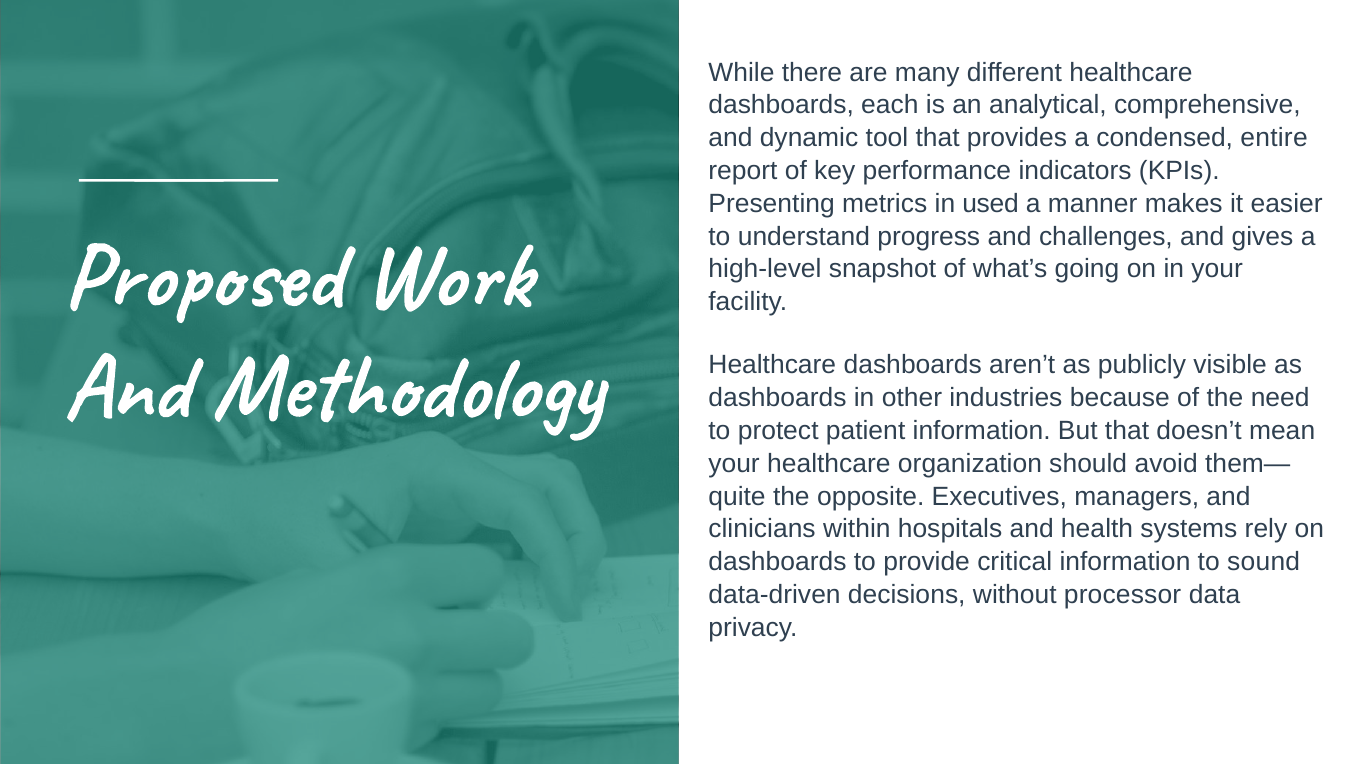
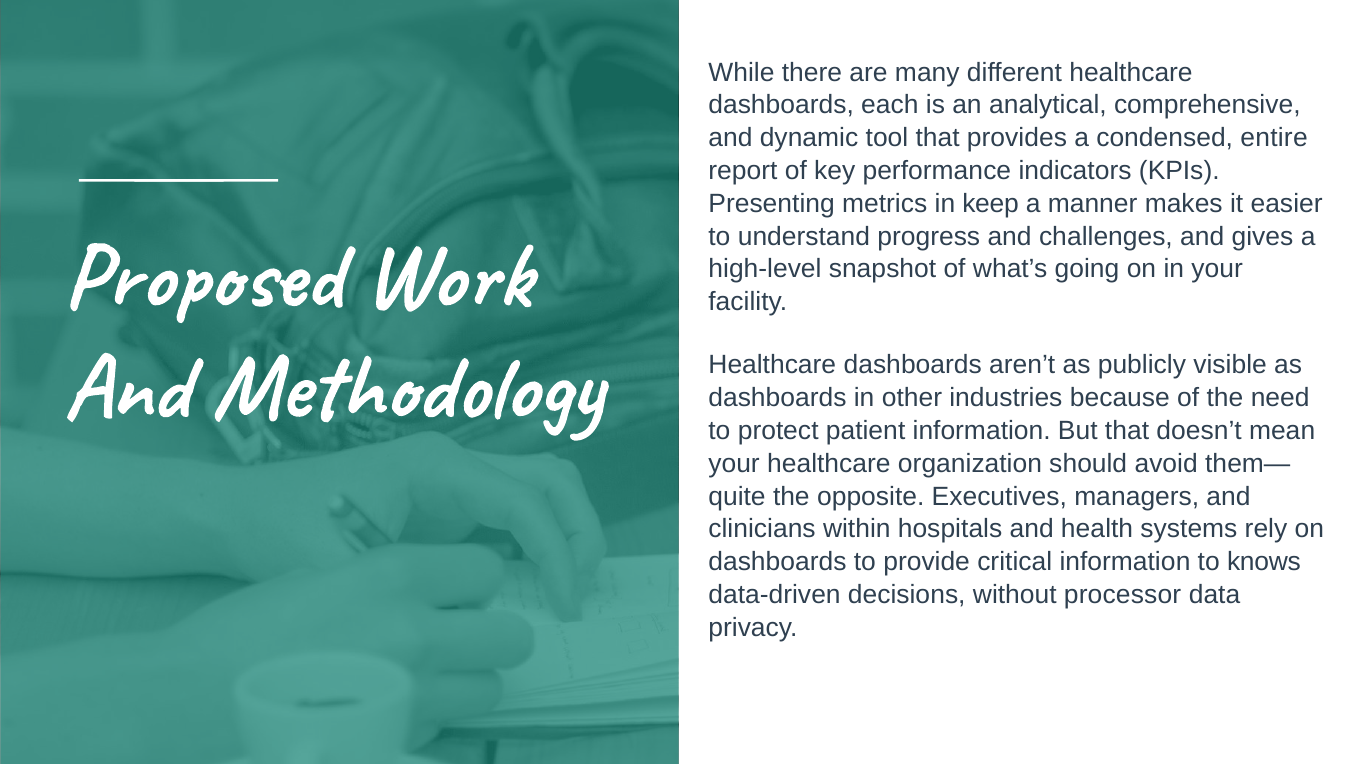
used: used -> keep
sound: sound -> knows
